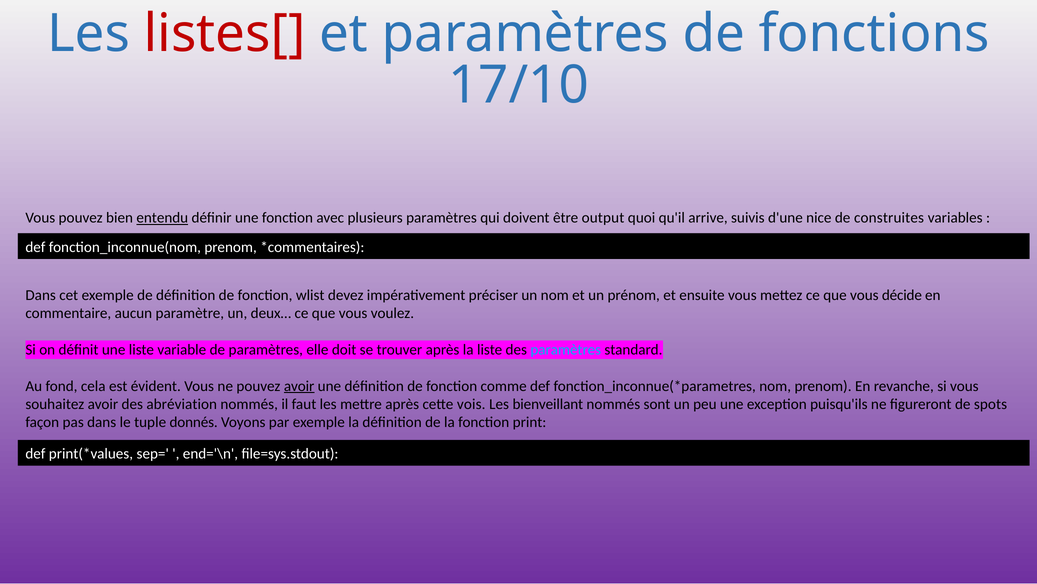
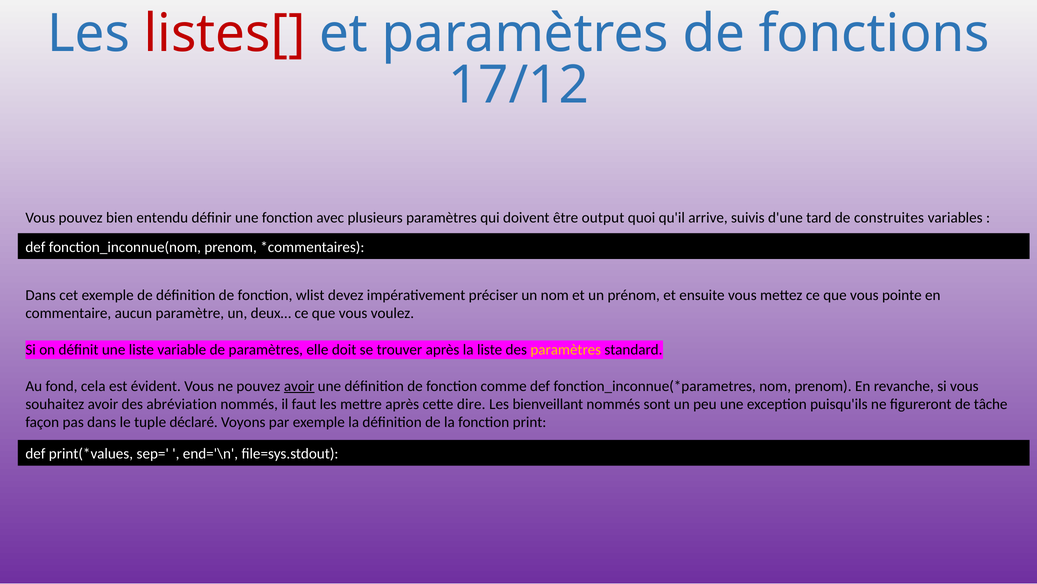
17/10: 17/10 -> 17/12
entendu underline: present -> none
nice: nice -> tard
décide: décide -> pointe
paramètres at (566, 349) colour: light blue -> yellow
vois: vois -> dire
spots: spots -> tâche
donnés: donnés -> déclaré
